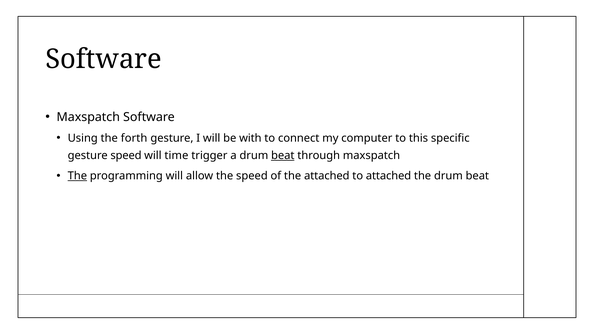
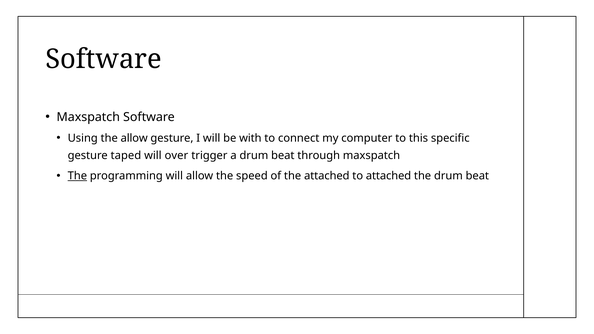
the forth: forth -> allow
gesture speed: speed -> taped
time: time -> over
beat at (283, 156) underline: present -> none
